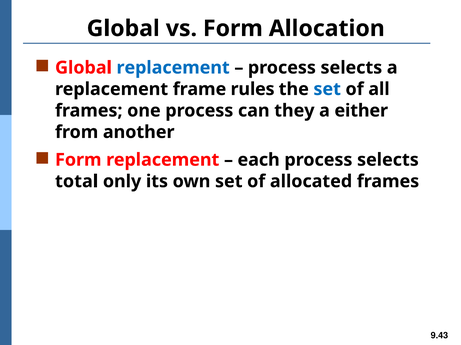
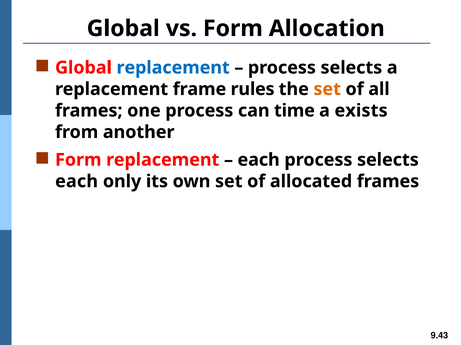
set at (327, 89) colour: blue -> orange
they: they -> time
either: either -> exists
total at (77, 182): total -> each
